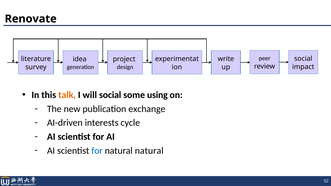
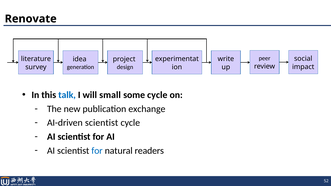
talk colour: orange -> blue
will social: social -> small
some using: using -> cycle
AI-driven interests: interests -> scientist
natural natural: natural -> readers
